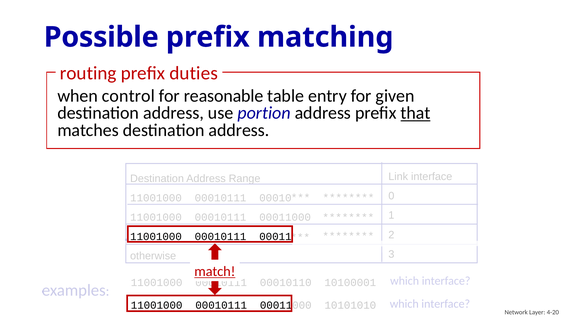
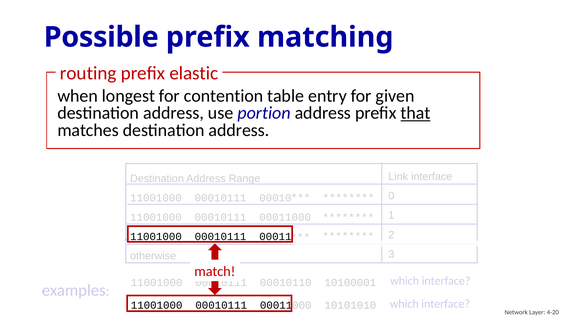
duties: duties -> elastic
control: control -> longest
reasonable: reasonable -> contention
match underline: present -> none
